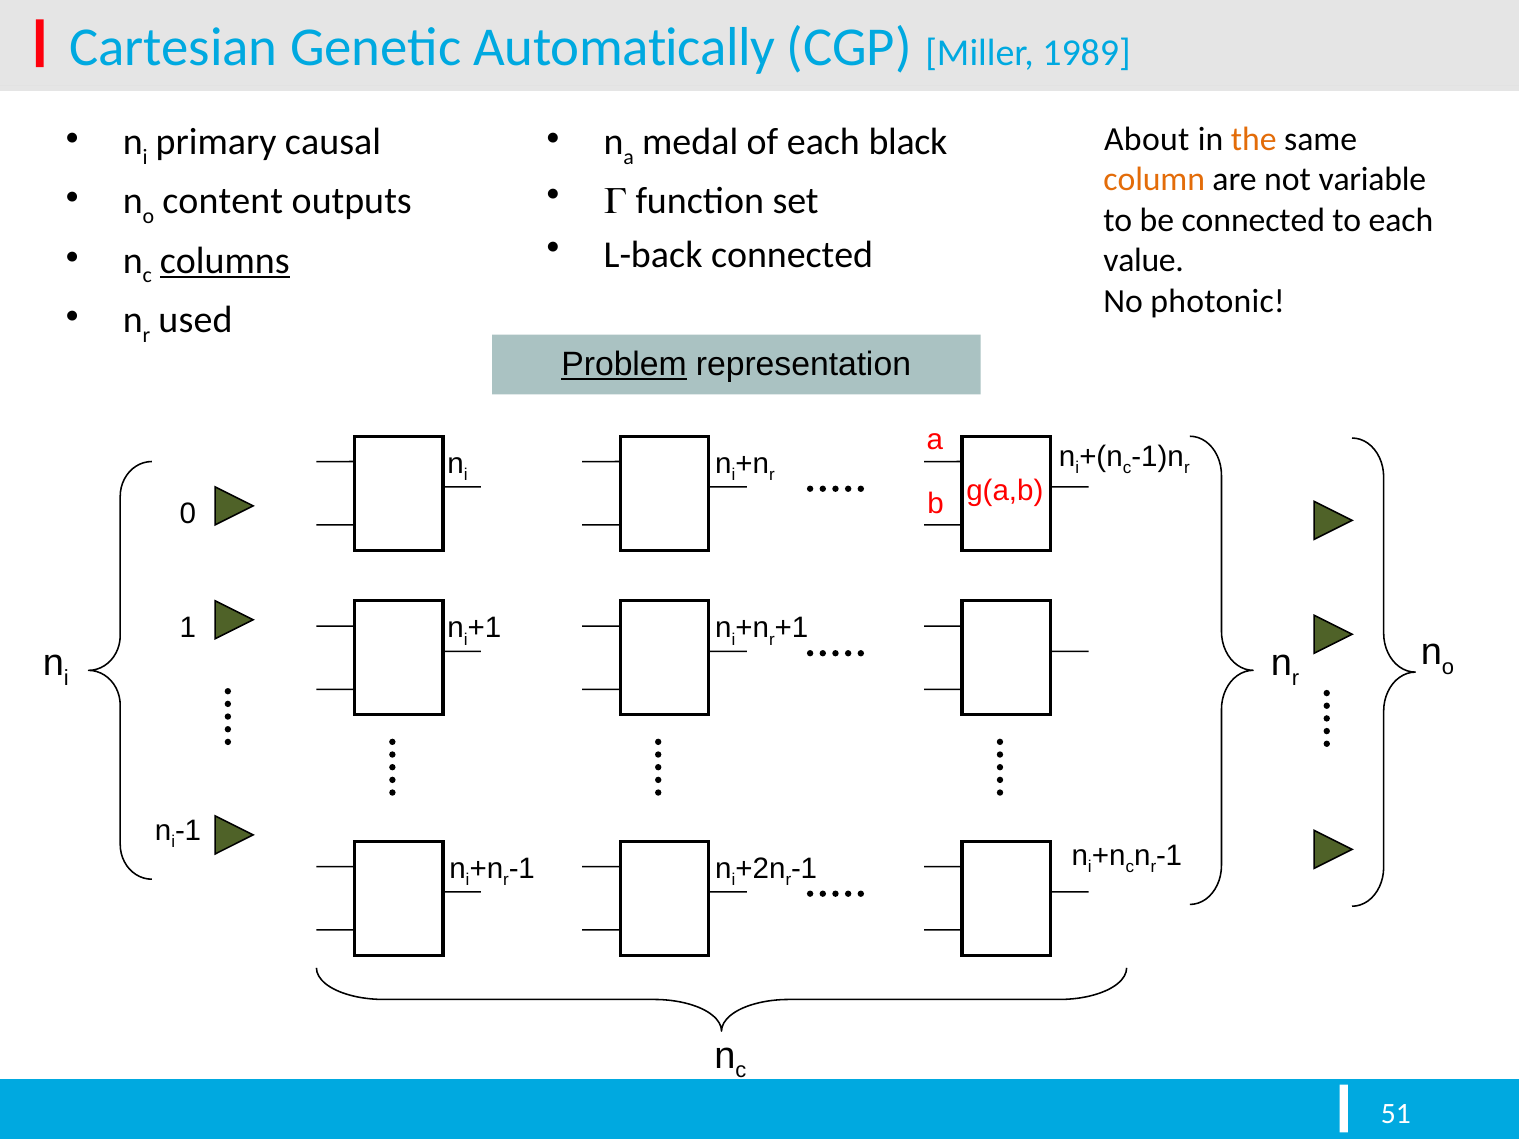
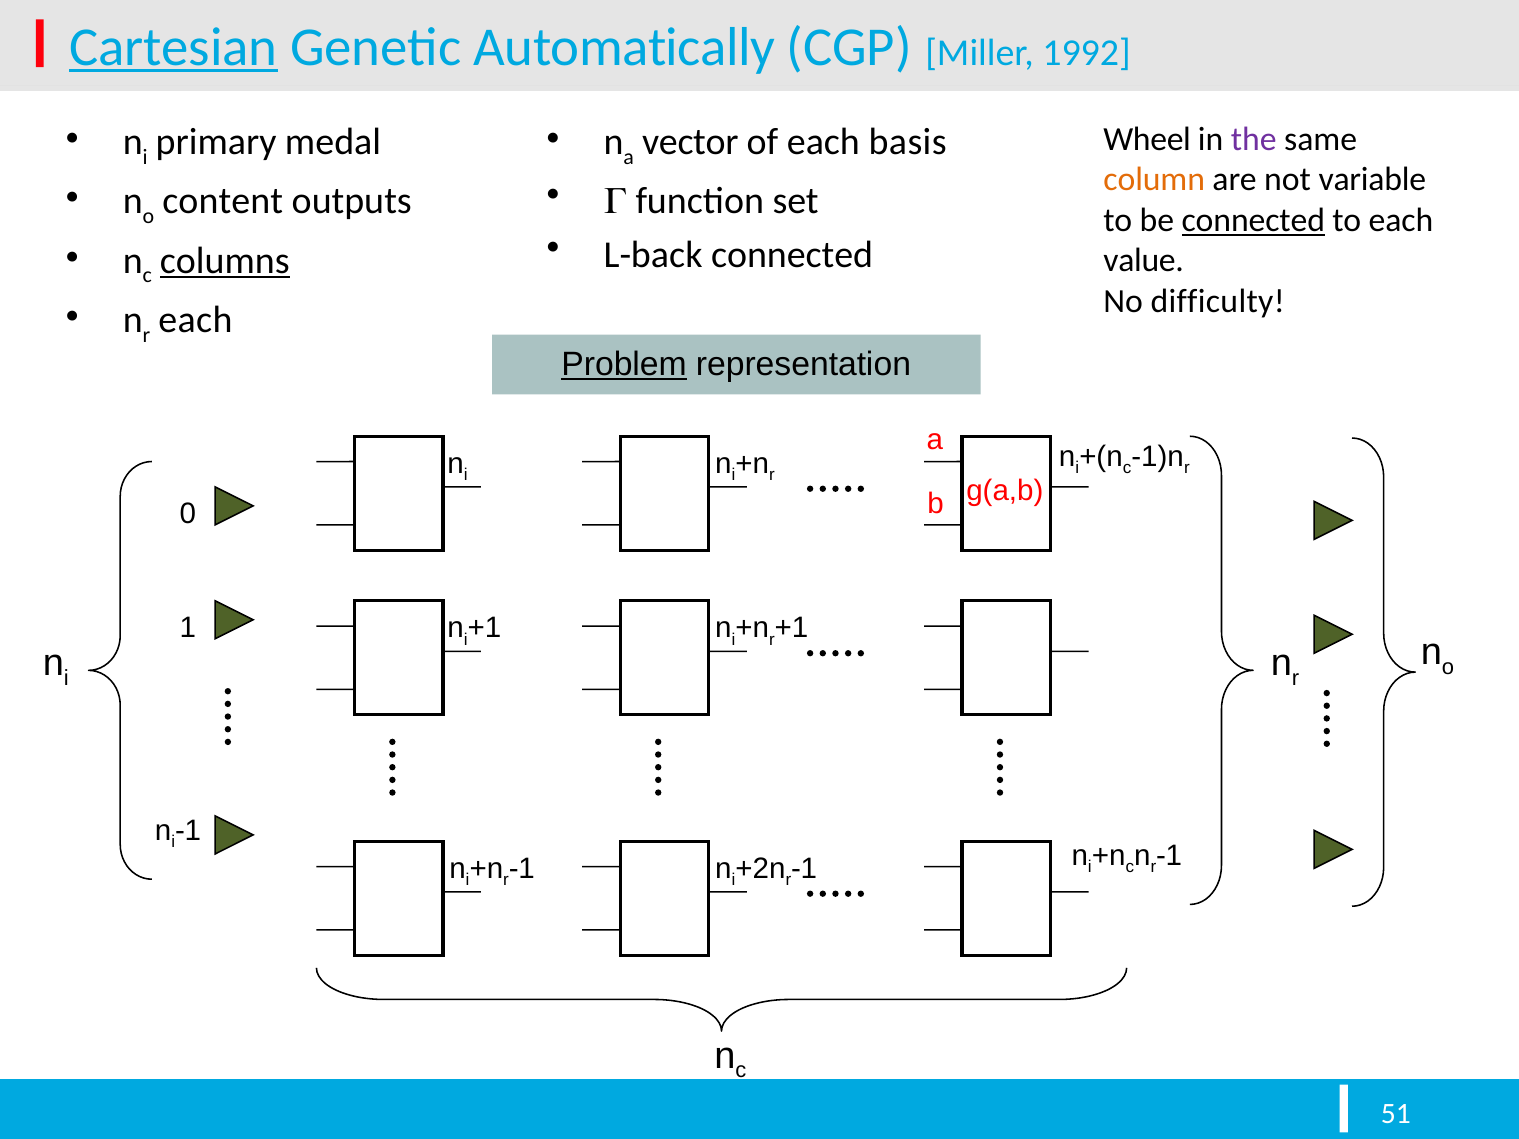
Cartesian underline: none -> present
1989: 1989 -> 1992
causal: causal -> medal
medal: medal -> vector
black: black -> basis
About: About -> Wheel
the colour: orange -> purple
connected at (1253, 220) underline: none -> present
photonic: photonic -> difficulty
used at (196, 320): used -> each
